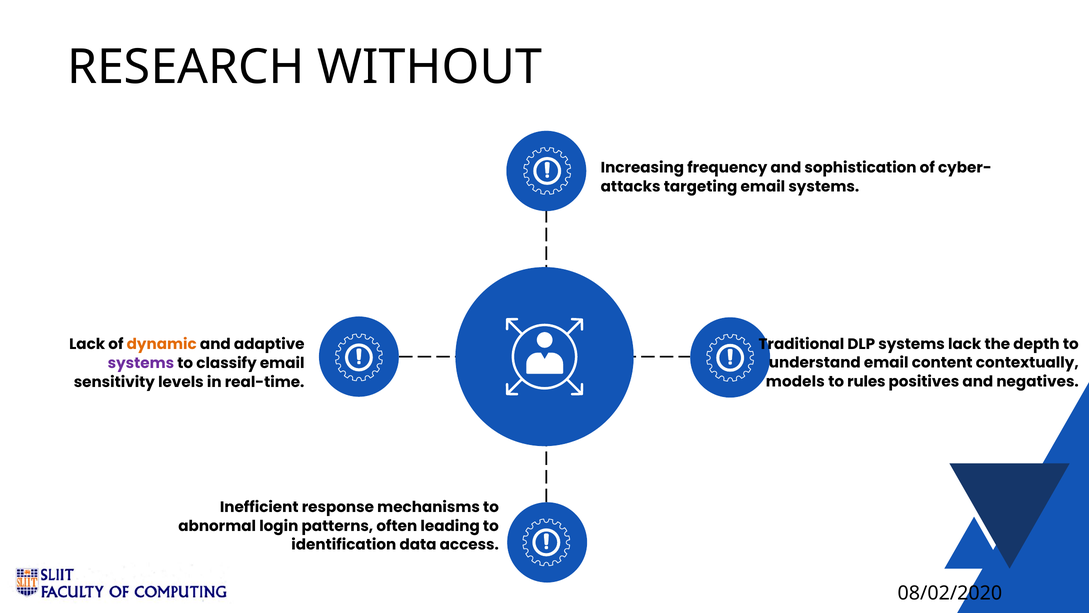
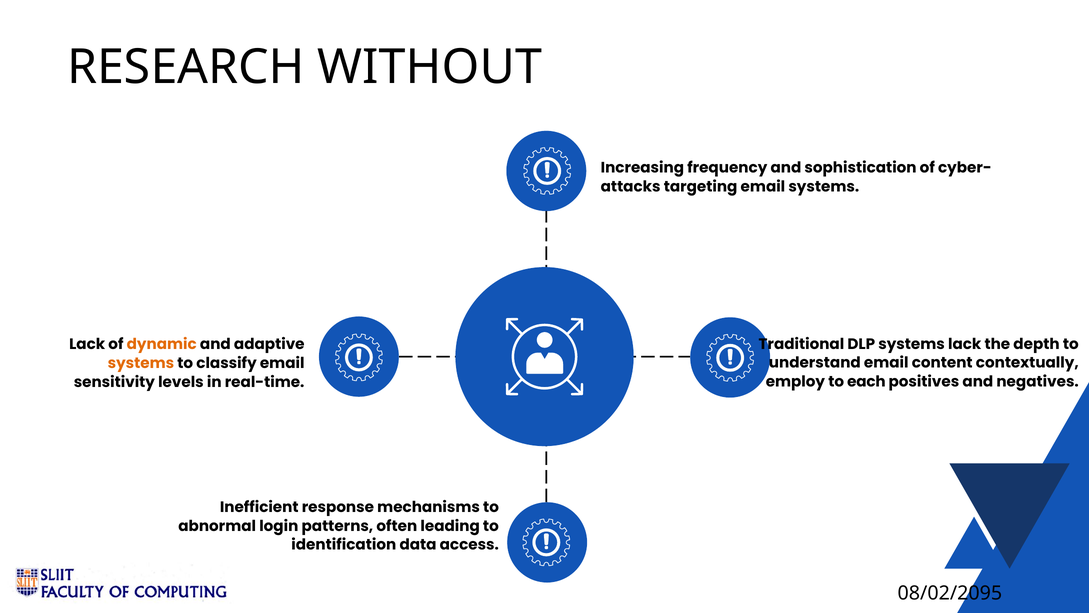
systems at (141, 363) colour: purple -> orange
models: models -> employ
rules: rules -> each
08/02/2020: 08/02/2020 -> 08/02/2095
